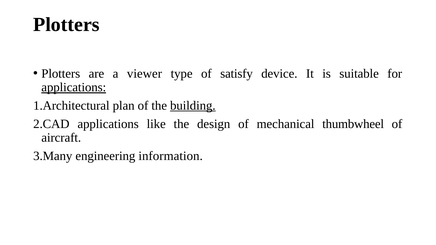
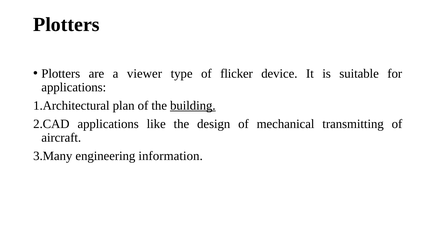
satisfy: satisfy -> flicker
applications at (74, 87) underline: present -> none
thumbwheel: thumbwheel -> transmitting
